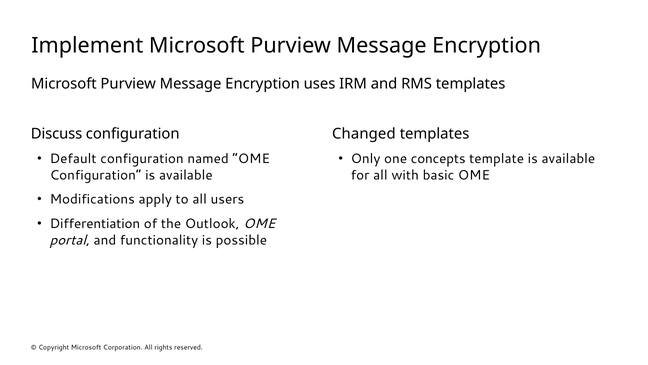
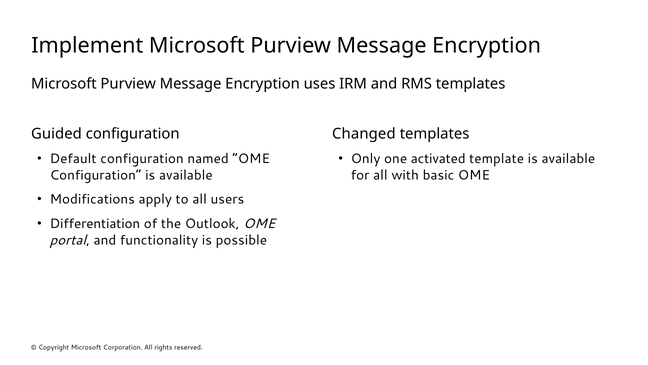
Discuss: Discuss -> Guided
concepts: concepts -> activated
